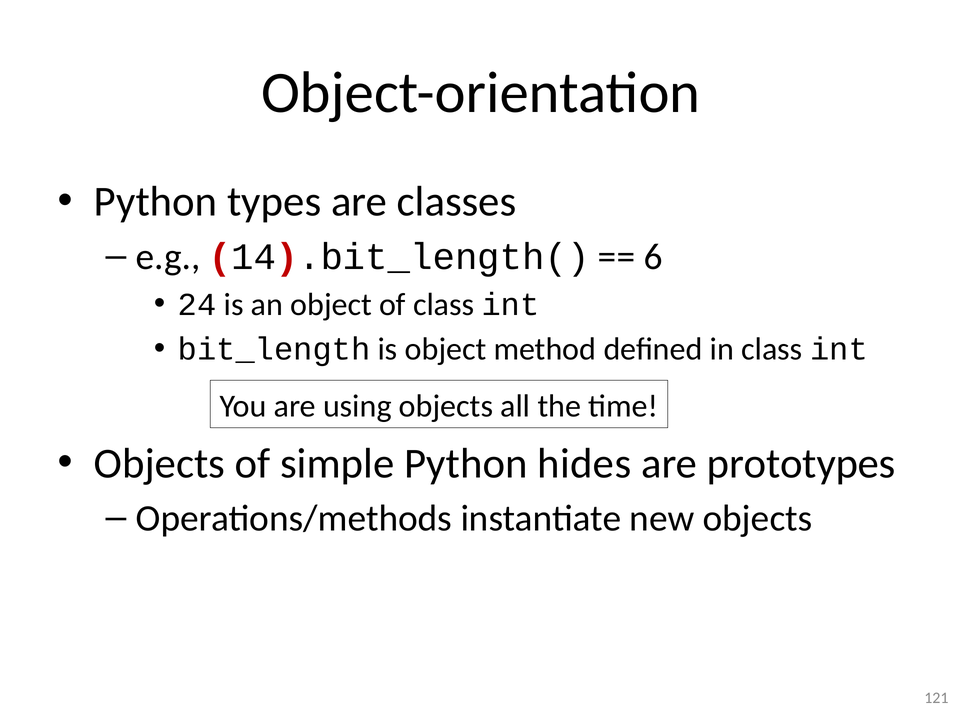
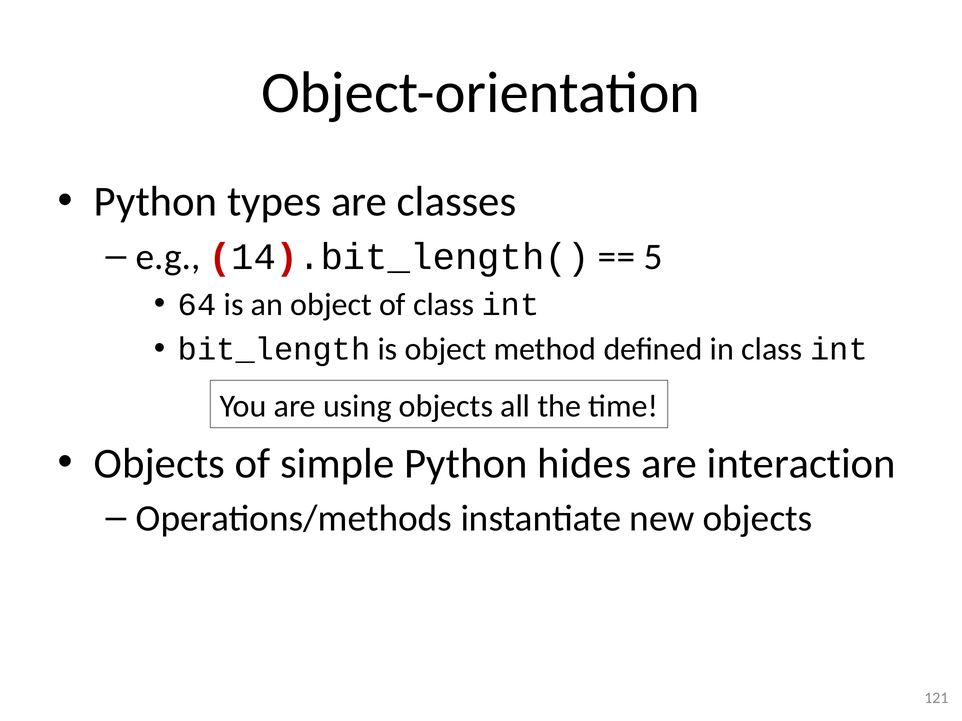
6: 6 -> 5
24: 24 -> 64
prototypes: prototypes -> interaction
